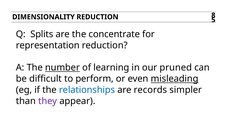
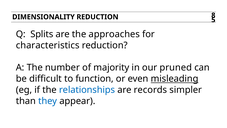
concentrate: concentrate -> approaches
representation: representation -> characteristics
number underline: present -> none
learning: learning -> majority
perform: perform -> function
they colour: purple -> blue
